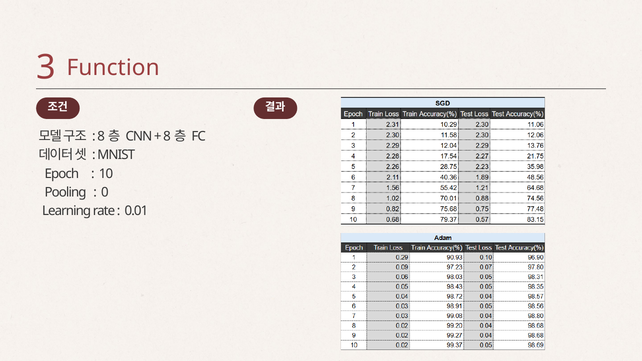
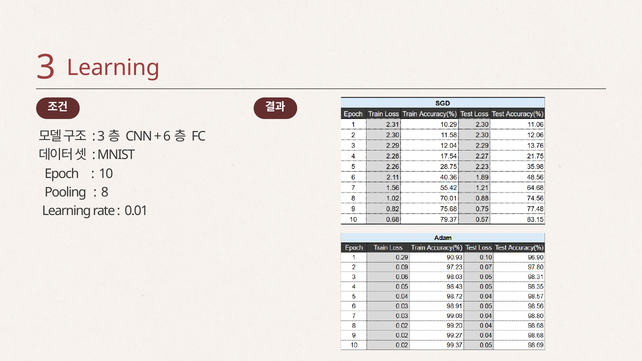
Function at (113, 68): Function -> Learning
8 at (101, 137): 8 -> 3
8 at (167, 137): 8 -> 6
0: 0 -> 8
